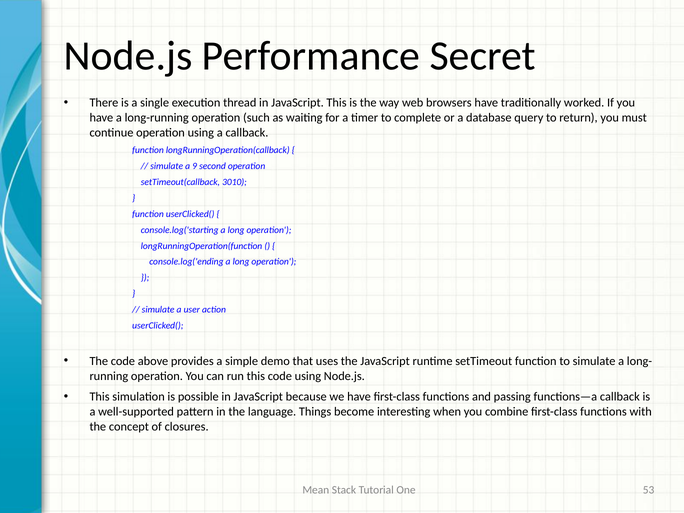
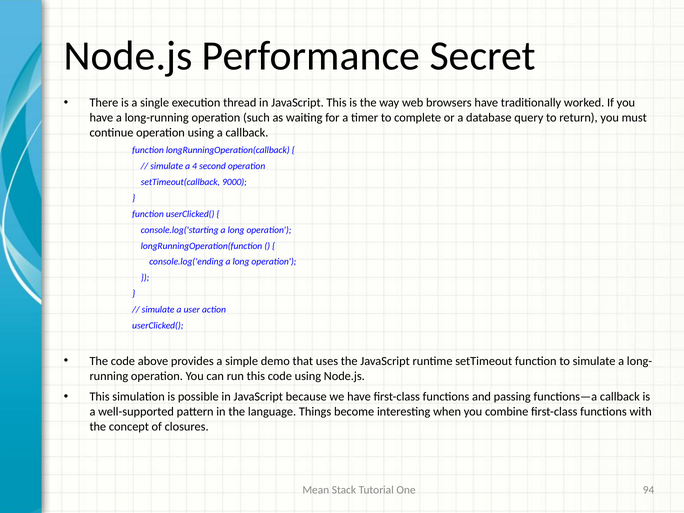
9: 9 -> 4
3010: 3010 -> 9000
53: 53 -> 94
